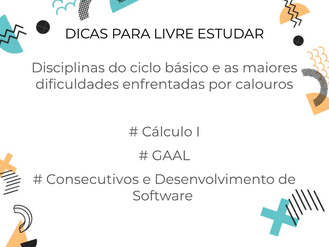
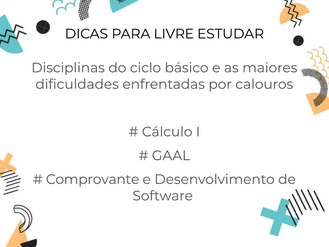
Consecutivos: Consecutivos -> Comprovante
